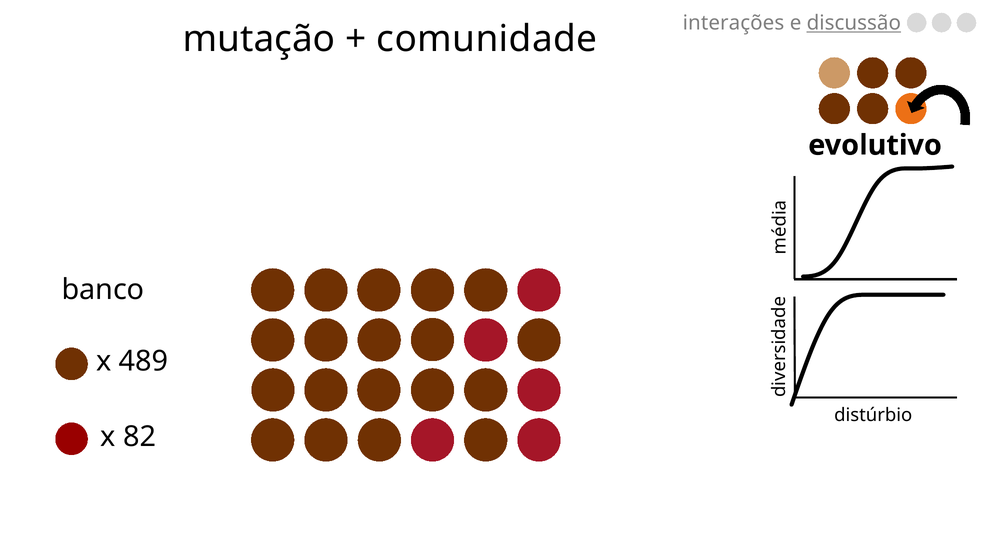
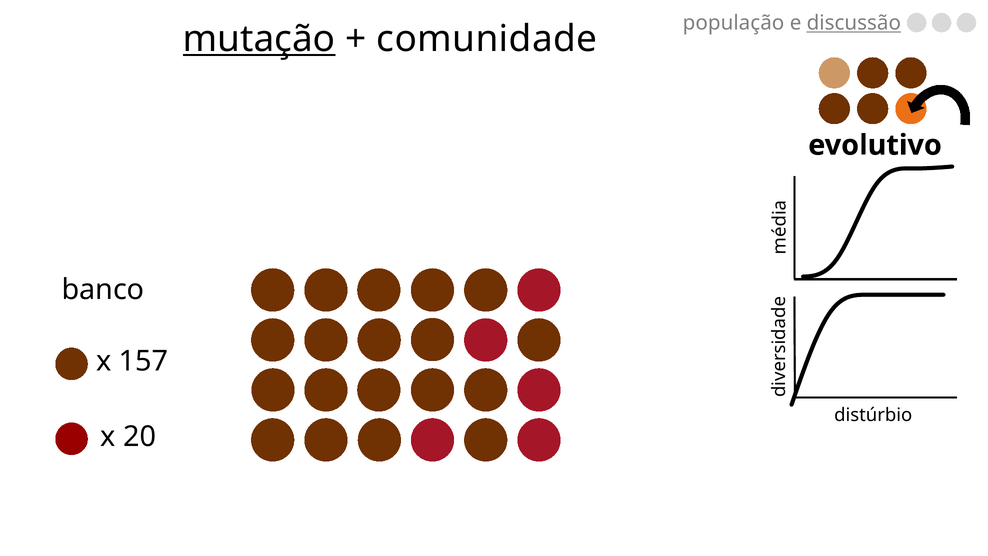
interações: interações -> população
mutação underline: none -> present
489: 489 -> 157
82: 82 -> 20
